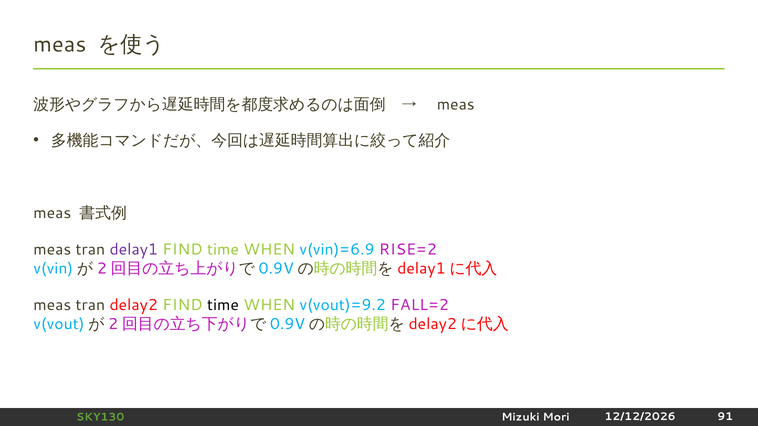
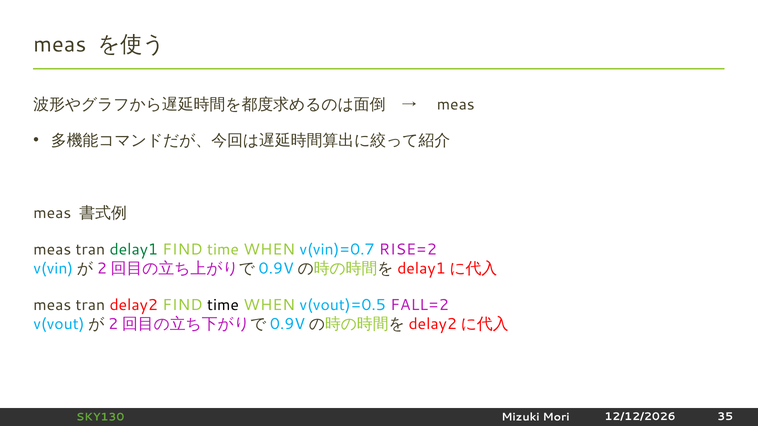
delay1 colour: purple -> green
v(vin)=6.9: v(vin)=6.9 -> v(vin)=0.7
v(vout)=9.2: v(vout)=9.2 -> v(vout)=0.5
91: 91 -> 35
